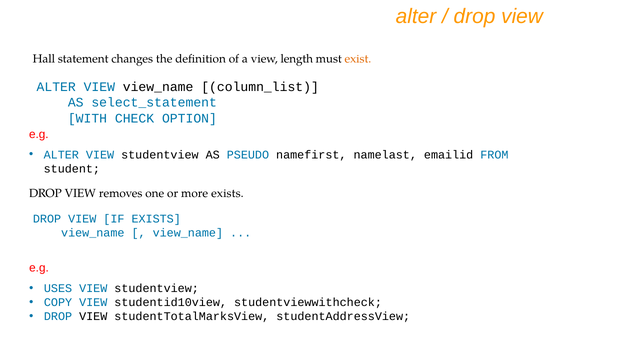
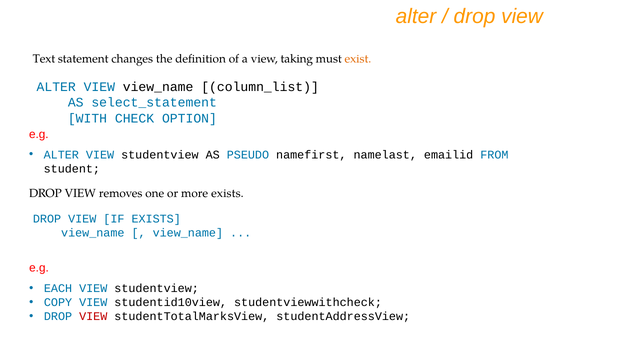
Hall: Hall -> Text
length: length -> taking
USES: USES -> EACH
VIEW at (93, 317) colour: black -> red
